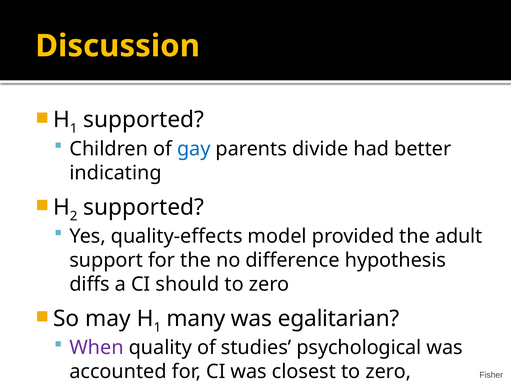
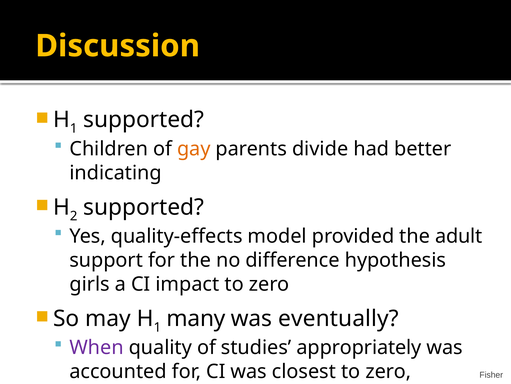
gay colour: blue -> orange
diffs: diffs -> girls
should: should -> impact
egalitarian: egalitarian -> eventually
psychological: psychological -> appropriately
